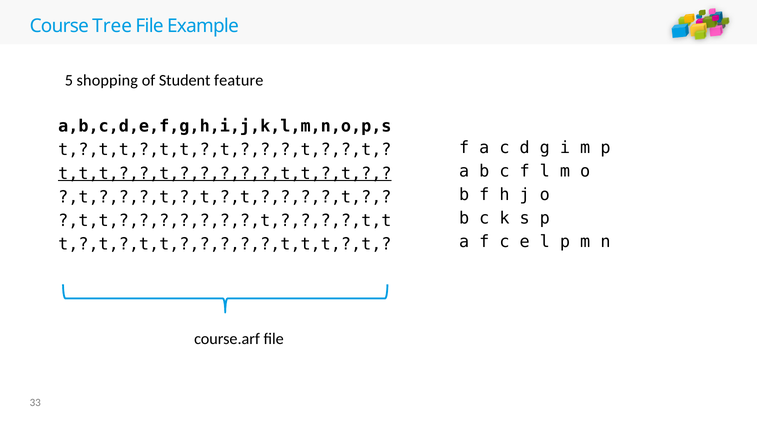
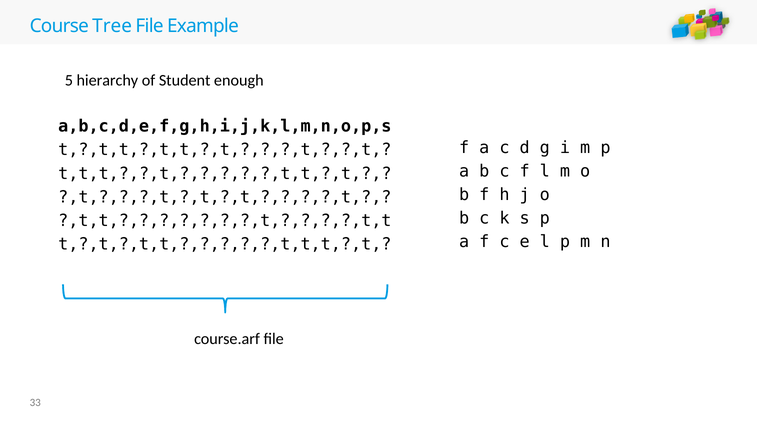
shopping: shopping -> hierarchy
feature: feature -> enough
t,t,t,?,?,t,?,?,?,?,?,t,t,?,t underline: present -> none
